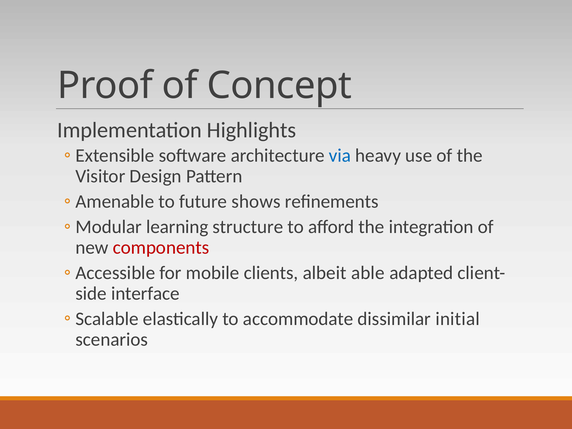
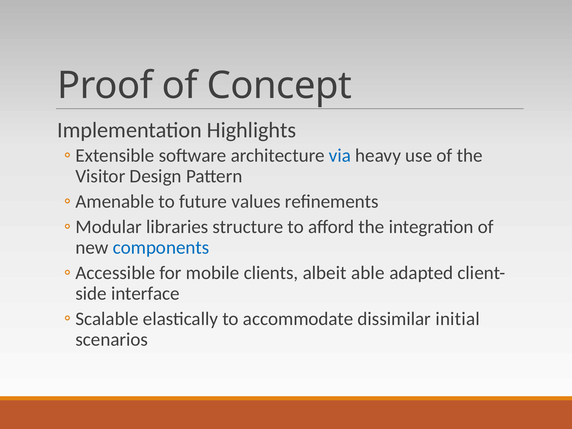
shows: shows -> values
learning: learning -> libraries
components colour: red -> blue
